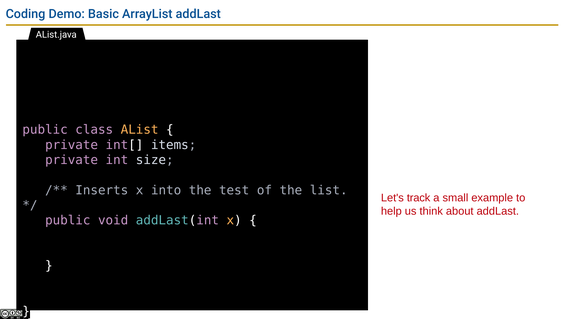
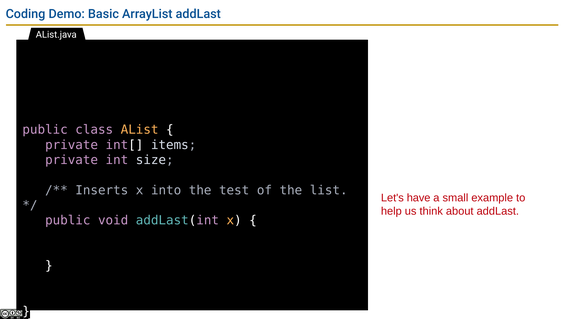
track: track -> have
